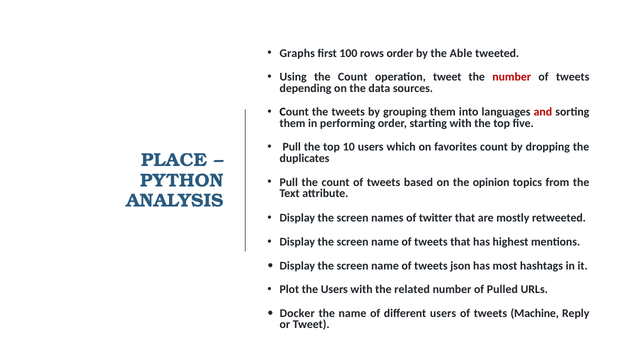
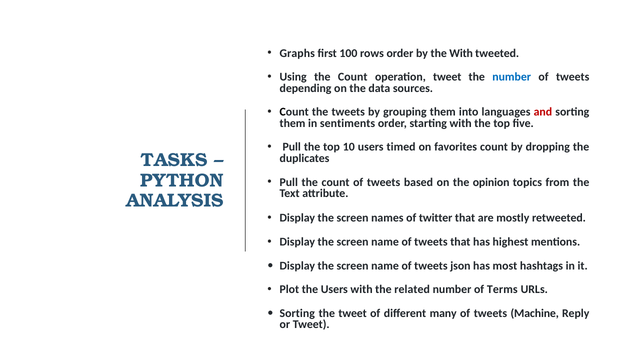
the Able: Able -> With
number at (512, 77) colour: red -> blue
performing: performing -> sentiments
which: which -> timed
PLACE: PLACE -> TASKS
Pulled: Pulled -> Terms
Docker at (297, 314): Docker -> Sorting
the name: name -> tweet
different users: users -> many
